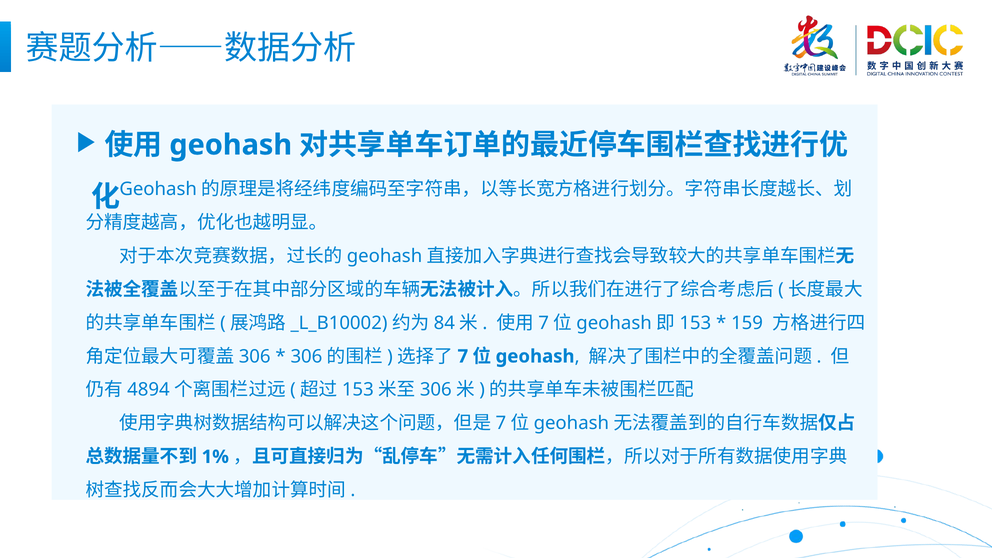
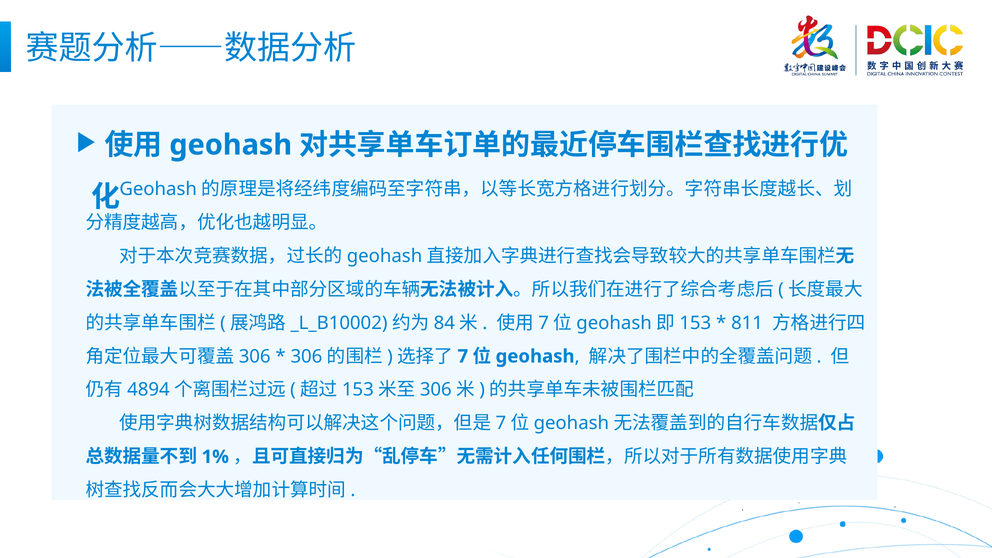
159: 159 -> 811
